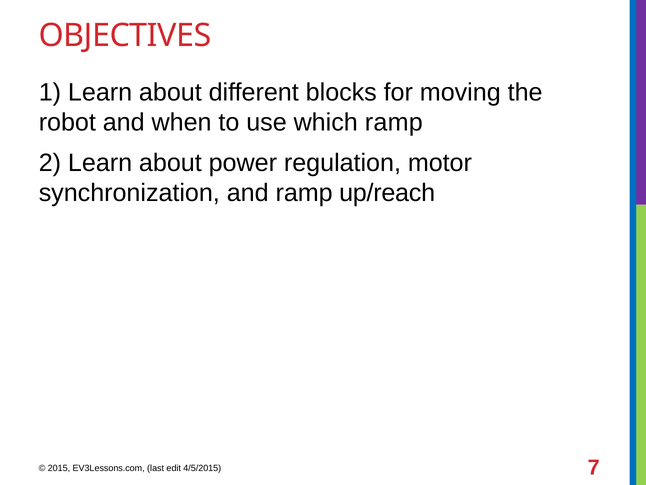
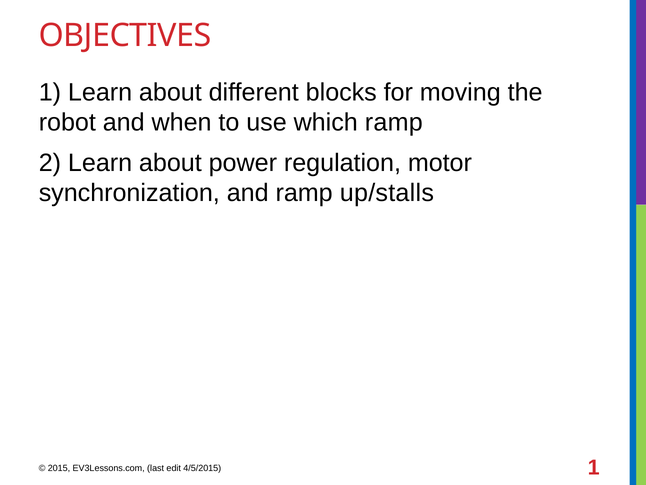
up/reach: up/reach -> up/stalls
4/5/2015 7: 7 -> 1
